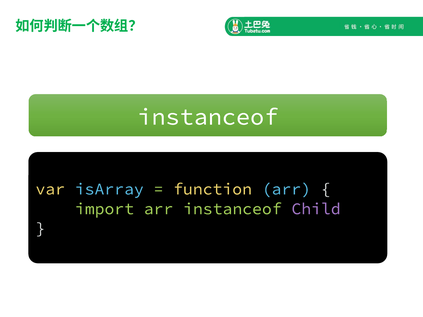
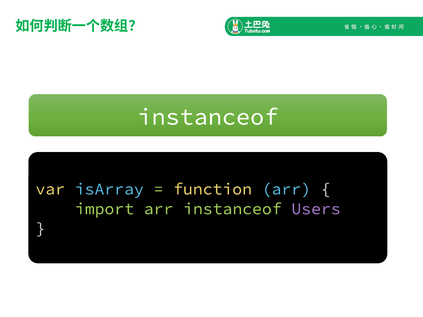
Child: Child -> Users
